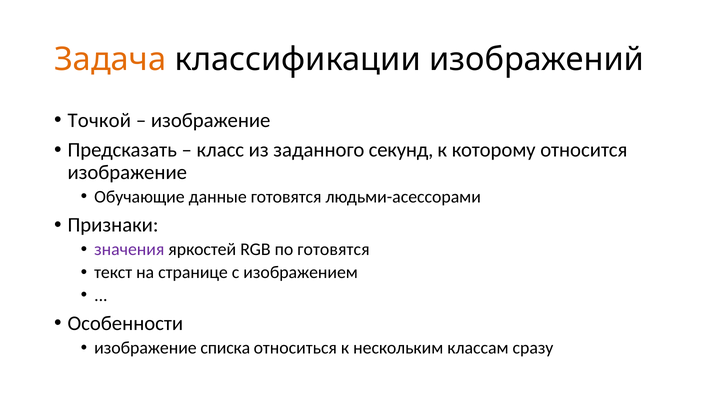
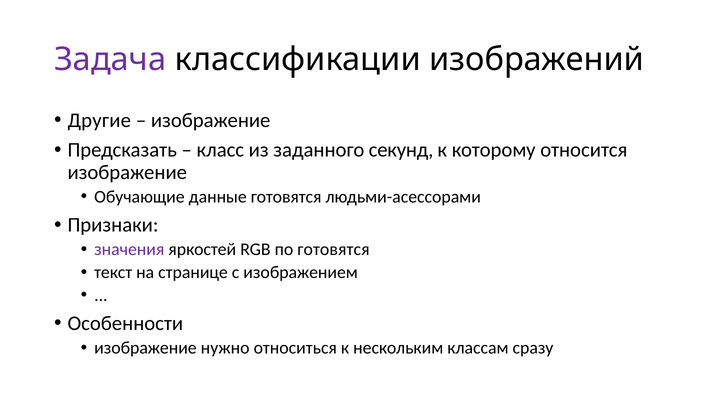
Задача colour: orange -> purple
Точкой: Точкой -> Другие
списка: списка -> нужно
